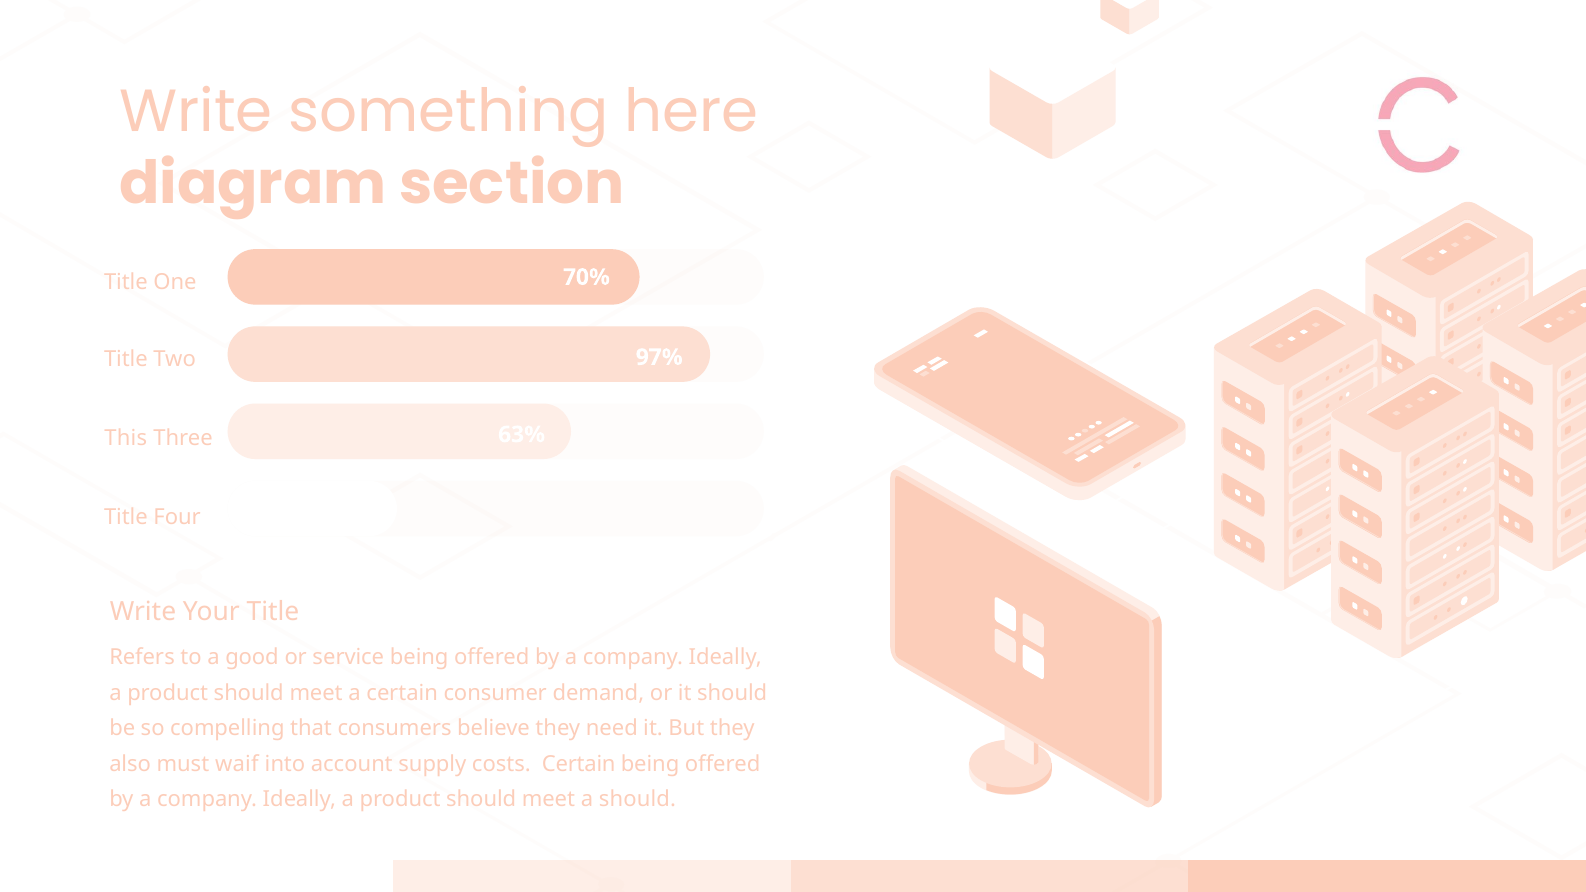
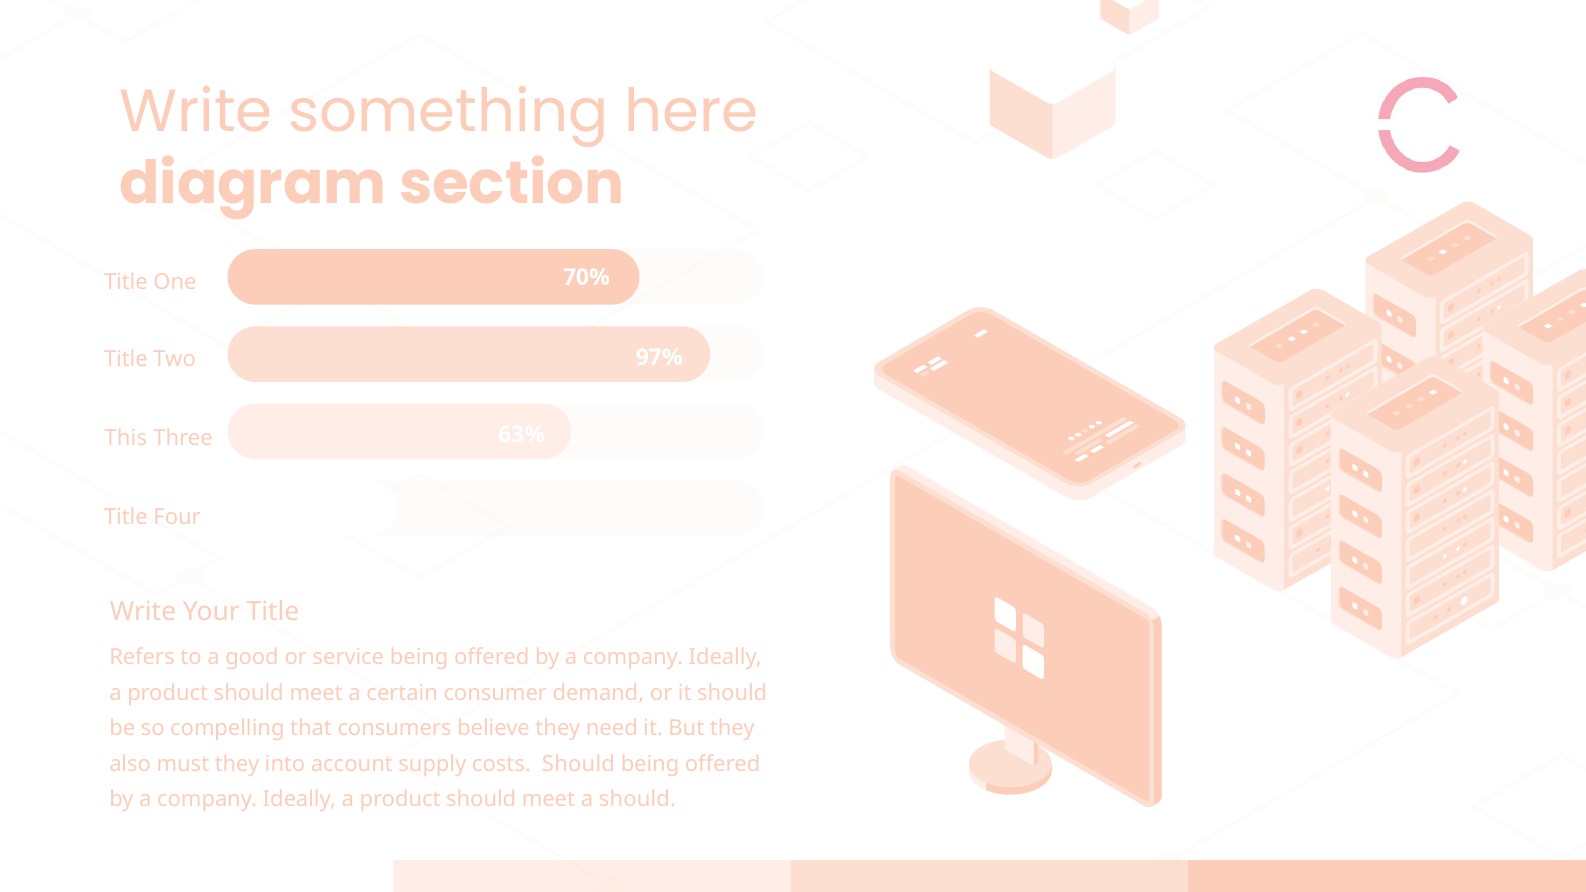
must waif: waif -> they
costs Certain: Certain -> Should
